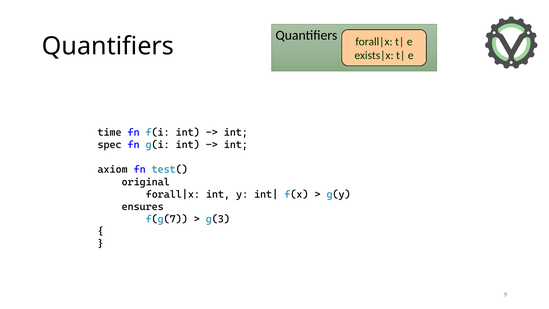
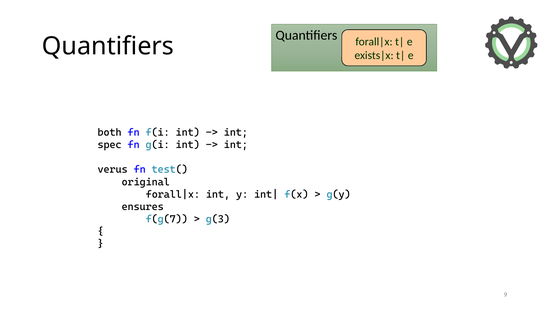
time: time -> both
axiom: axiom -> verus
